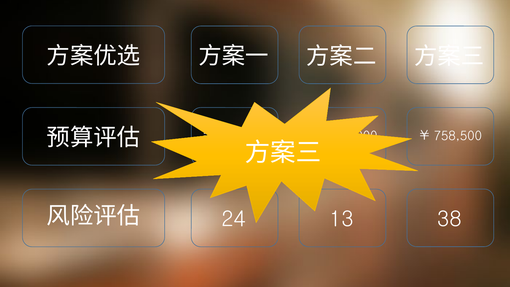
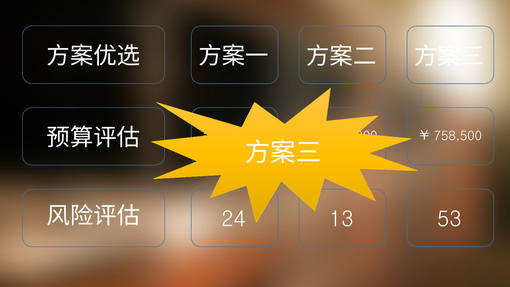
38: 38 -> 53
